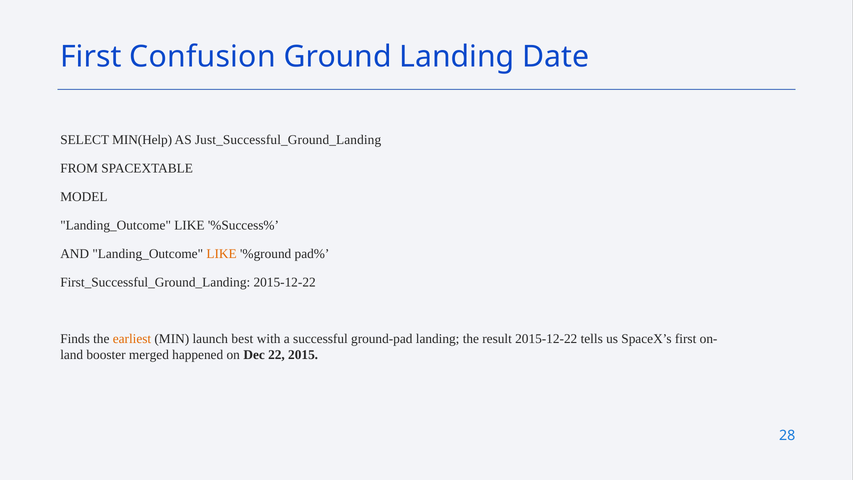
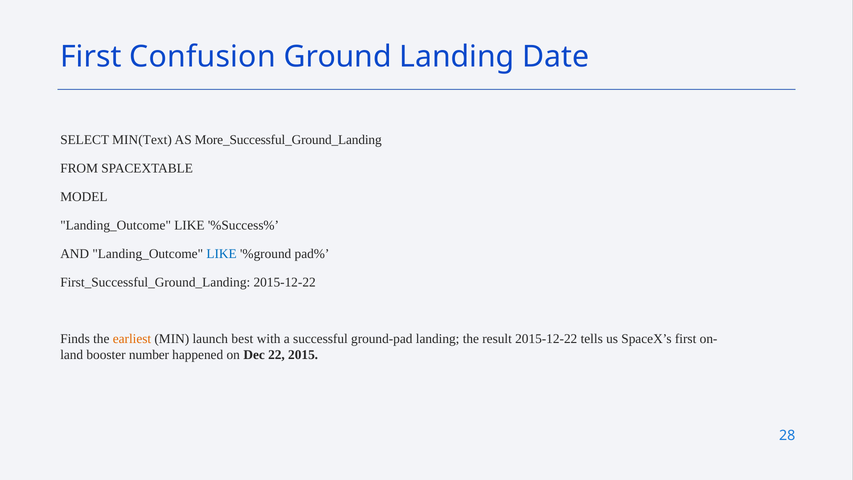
MIN(Help: MIN(Help -> MIN(Text
Just_Successful_Ground_Landing: Just_Successful_Ground_Landing -> More_Successful_Ground_Landing
LIKE at (222, 254) colour: orange -> blue
merged: merged -> number
